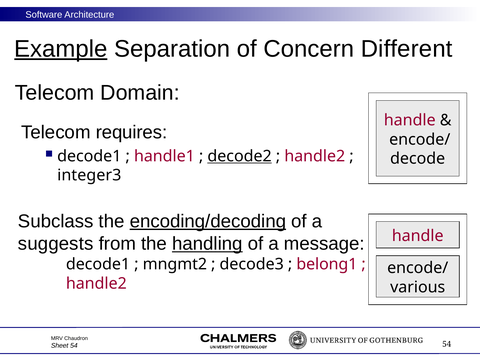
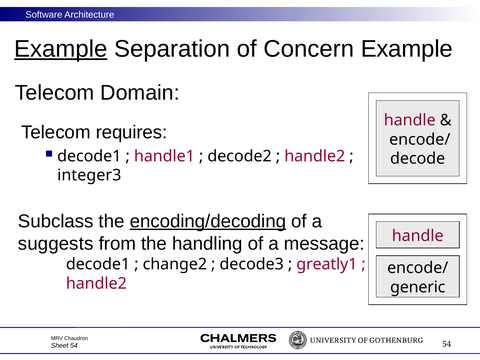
Concern Different: Different -> Example
decode2 underline: present -> none
handling underline: present -> none
mngmt2: mngmt2 -> change2
belong1: belong1 -> greatly1
various: various -> generic
